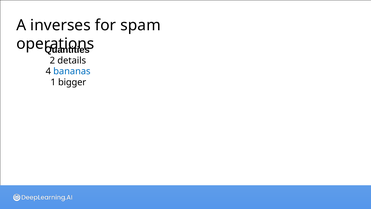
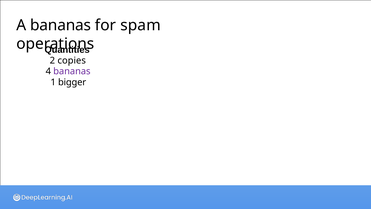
A inverses: inverses -> bananas
details: details -> copies
bananas at (72, 71) colour: blue -> purple
